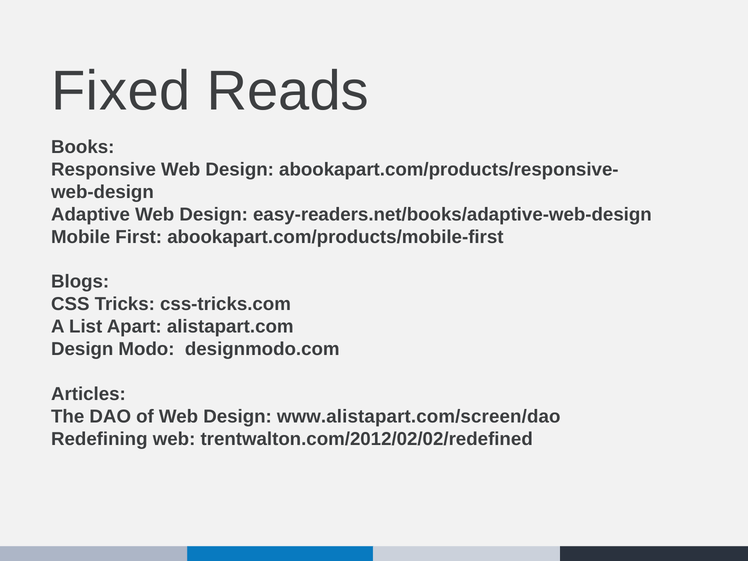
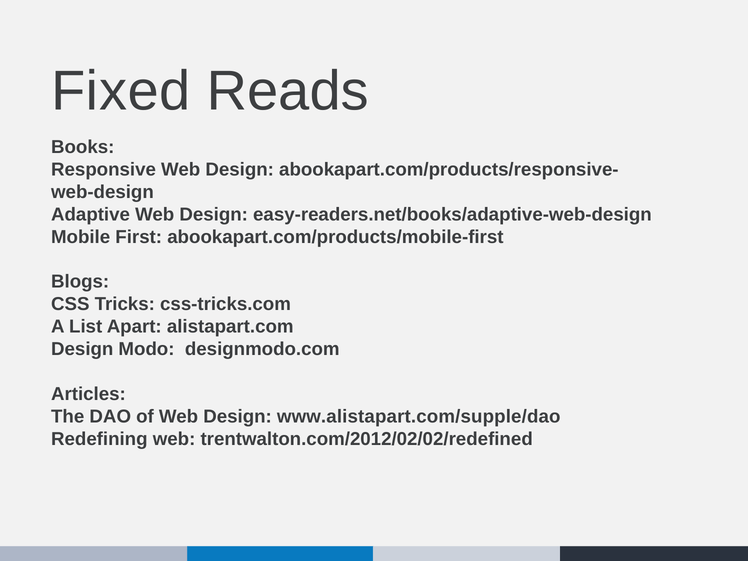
www.alistapart.com/screen/dao: www.alistapart.com/screen/dao -> www.alistapart.com/supple/dao
